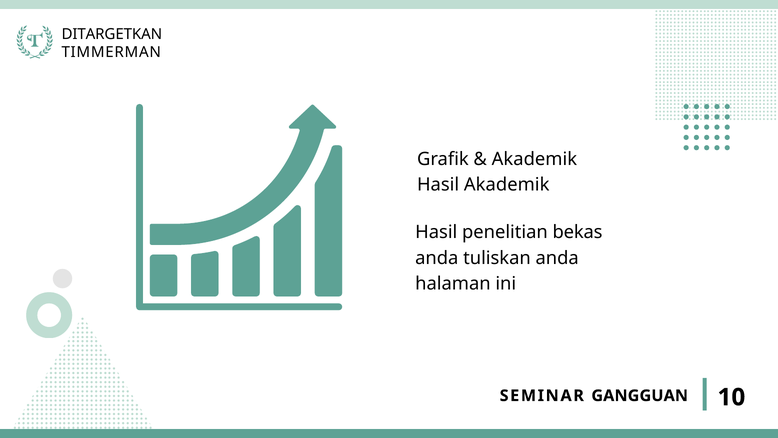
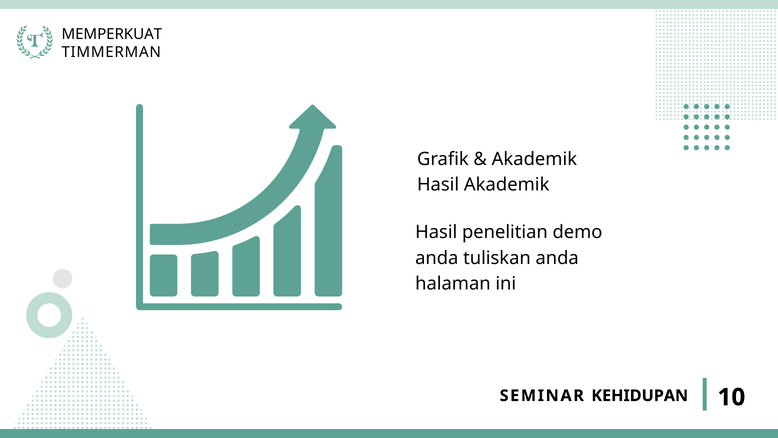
DITARGETKAN: DITARGETKAN -> MEMPERKUAT
bekas: bekas -> demo
GANGGUAN: GANGGUAN -> KEHIDUPAN
